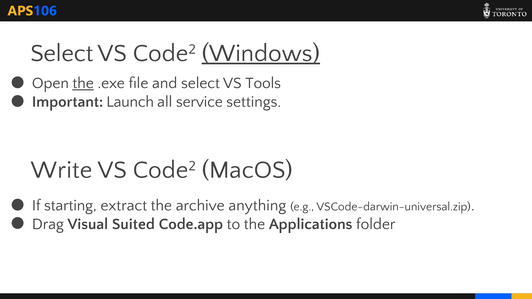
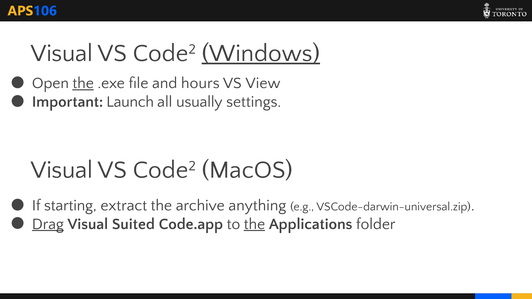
Select at (62, 53): Select -> Visual
and select: select -> hours
Tools: Tools -> View
service: service -> usually
Write at (62, 170): Write -> Visual
Drag underline: none -> present
the at (254, 224) underline: none -> present
